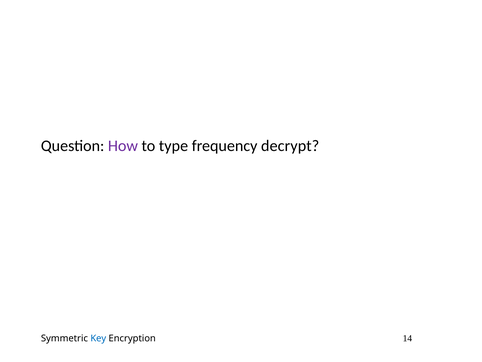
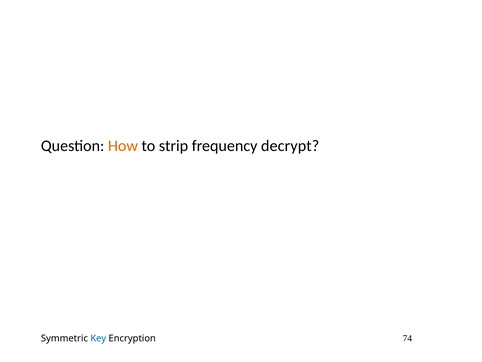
How colour: purple -> orange
type: type -> strip
14: 14 -> 74
